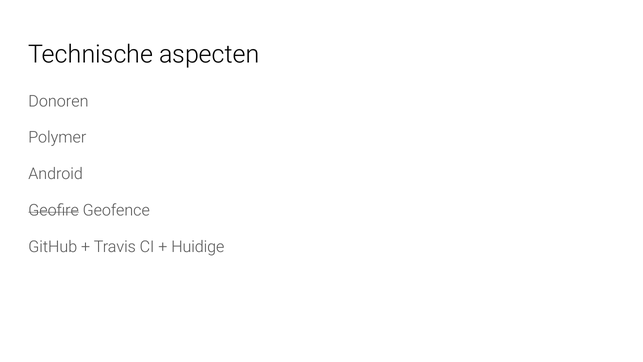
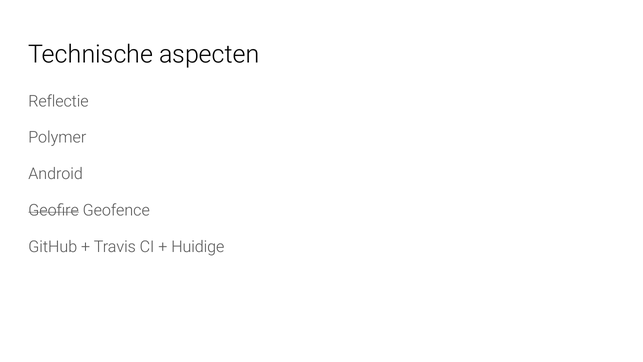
Donoren: Donoren -> Reflectie
